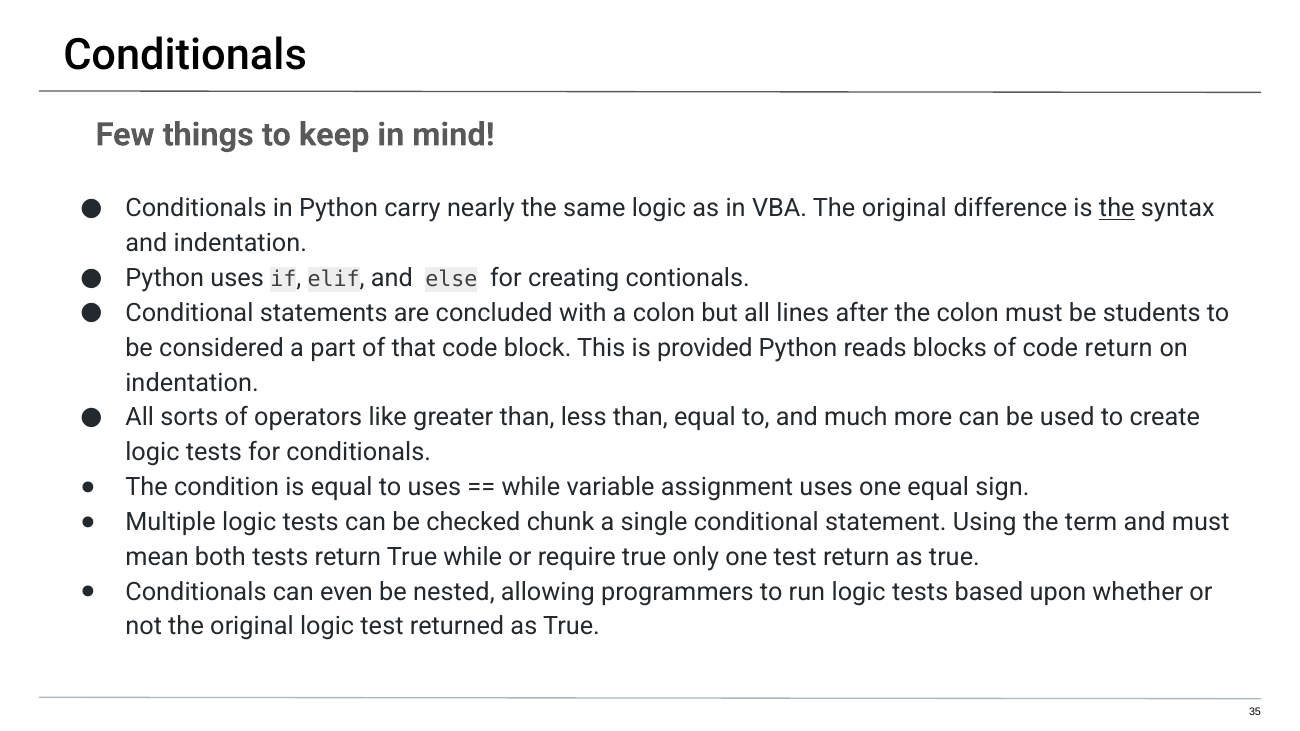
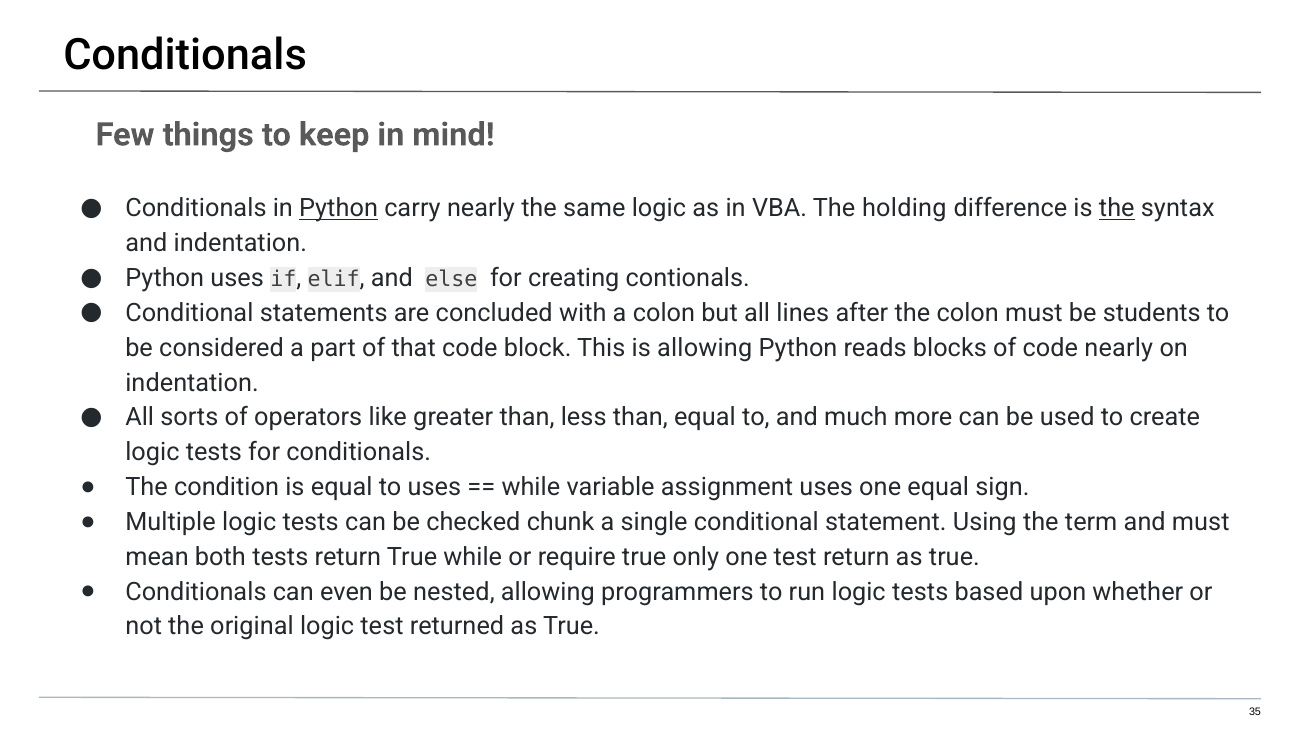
Python at (339, 209) underline: none -> present
VBA The original: original -> holding
is provided: provided -> allowing
code return: return -> nearly
